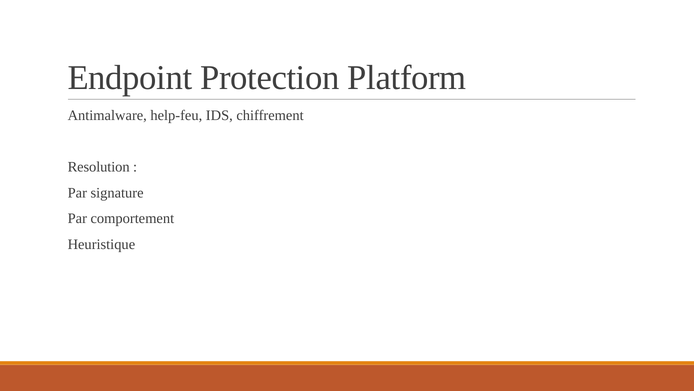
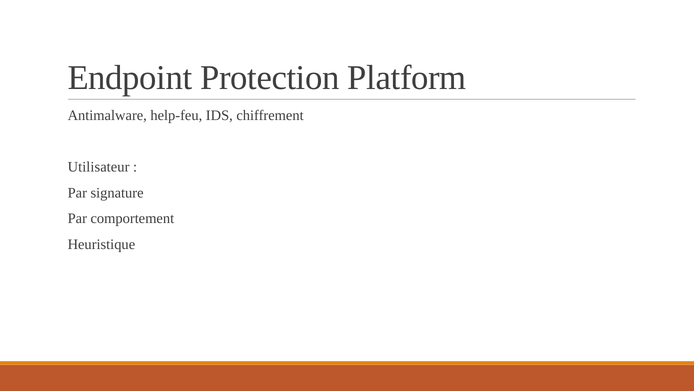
Resolution: Resolution -> Utilisateur
